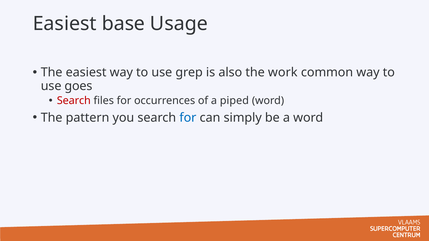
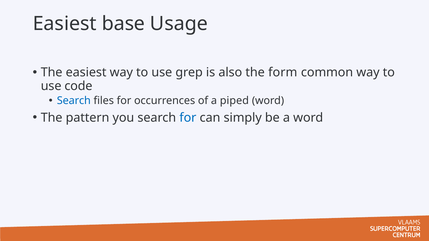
work: work -> form
goes: goes -> code
Search at (74, 101) colour: red -> blue
